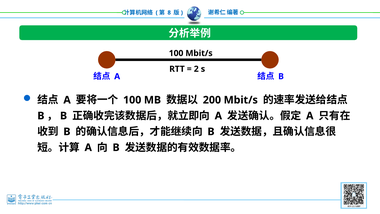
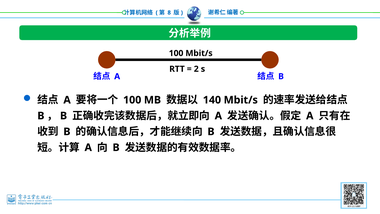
200: 200 -> 140
